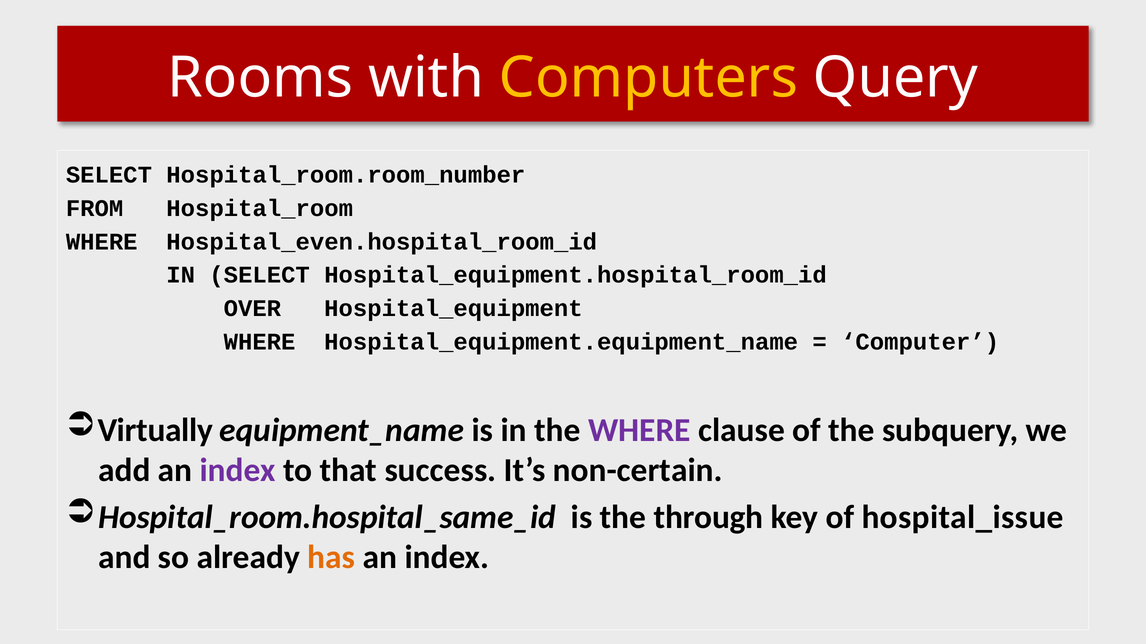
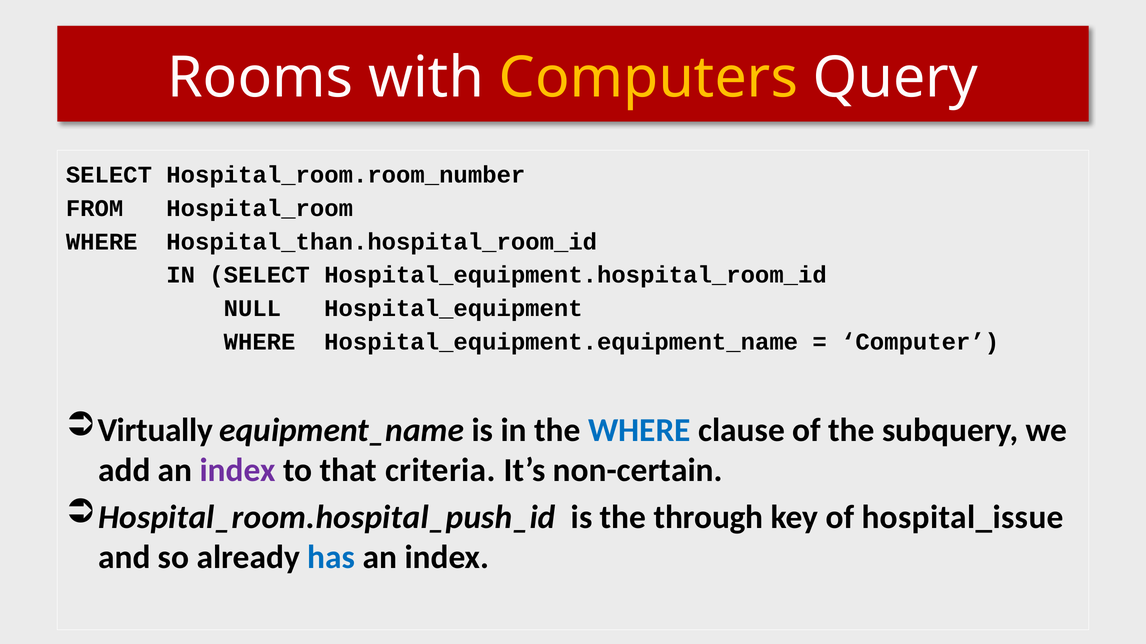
Hospital_even.hospital_room_id: Hospital_even.hospital_room_id -> Hospital_than.hospital_room_id
OVER: OVER -> NULL
WHERE at (639, 431) colour: purple -> blue
success: success -> criteria
Hospital_room.hospital_same_id: Hospital_room.hospital_same_id -> Hospital_room.hospital_push_id
has colour: orange -> blue
